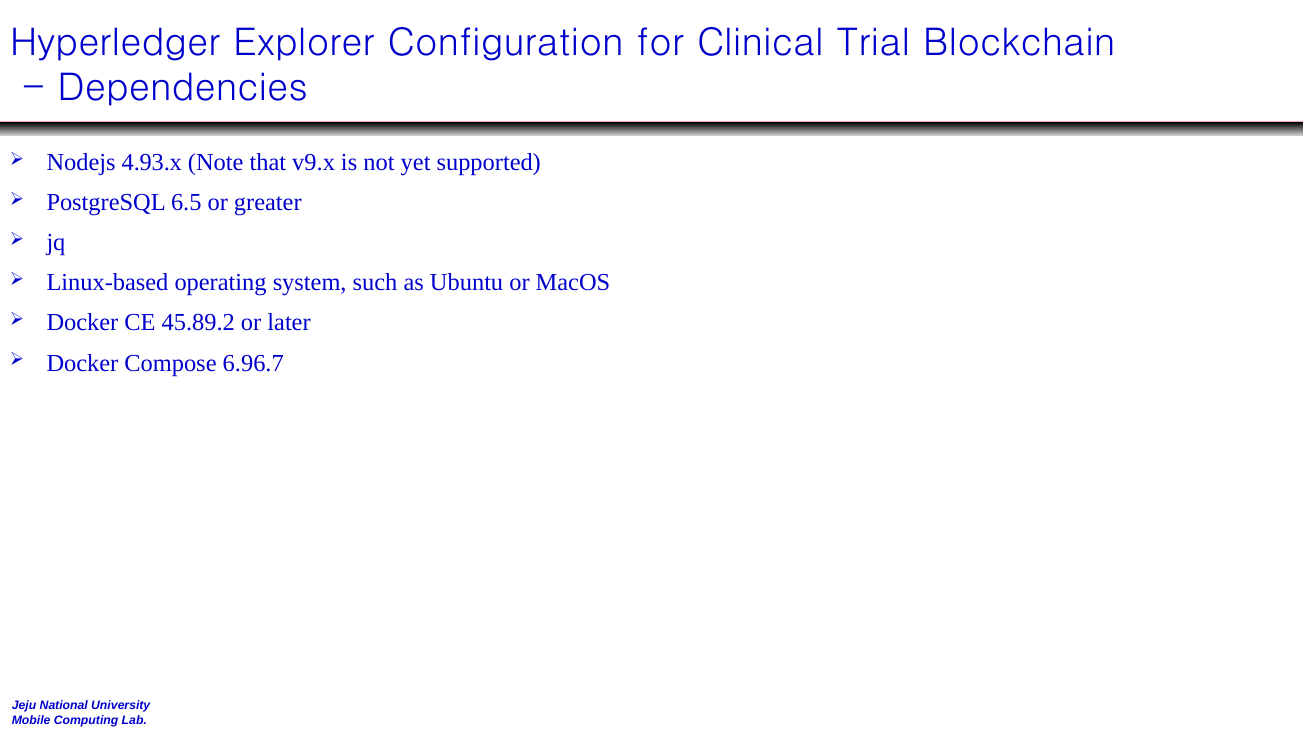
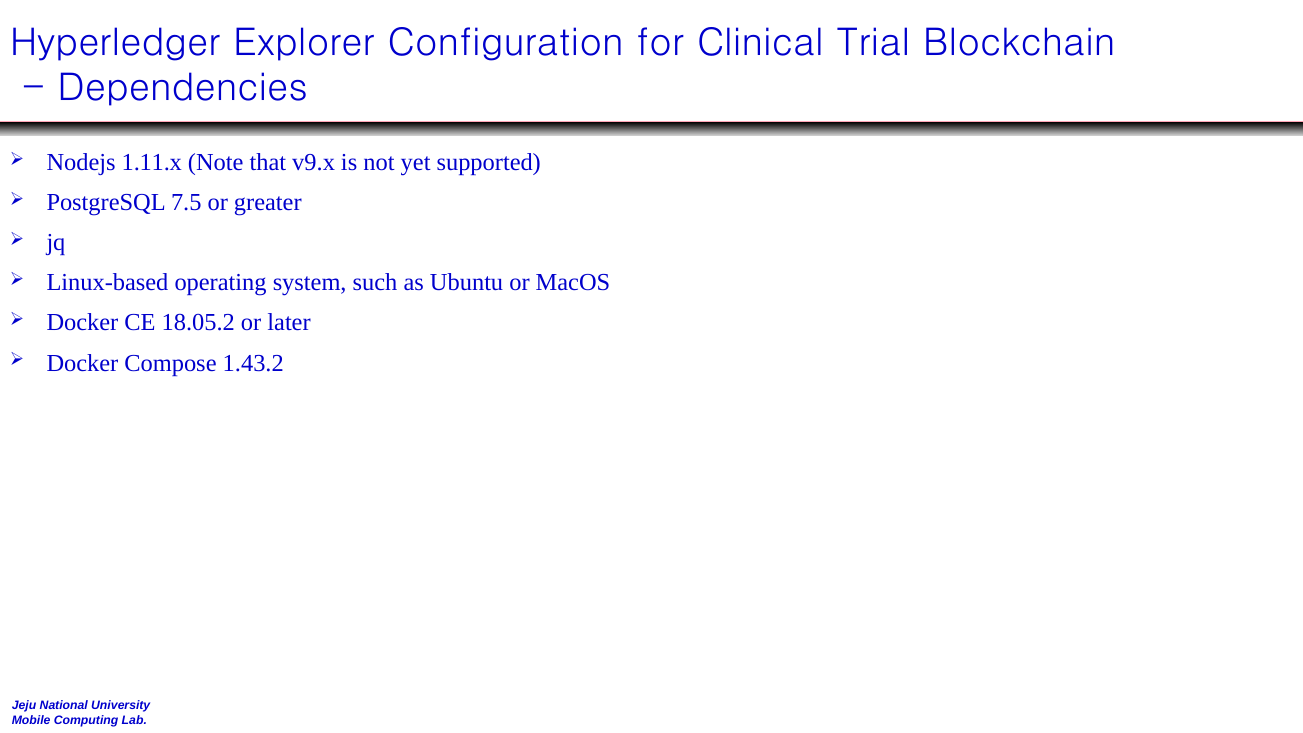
4.93.x: 4.93.x -> 1.11.x
6.5: 6.5 -> 7.5
45.89.2: 45.89.2 -> 18.05.2
6.96.7: 6.96.7 -> 1.43.2
